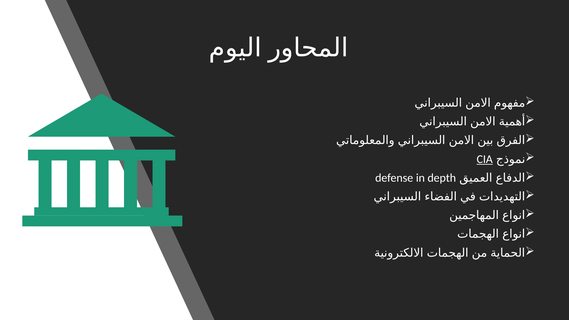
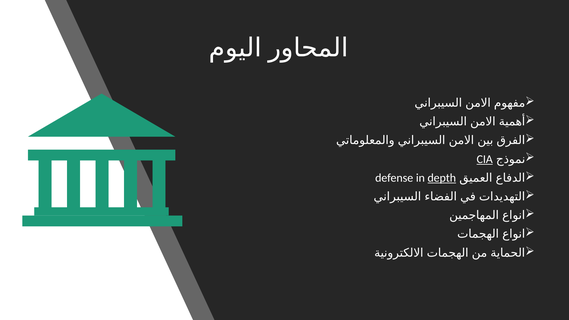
depth underline: none -> present
